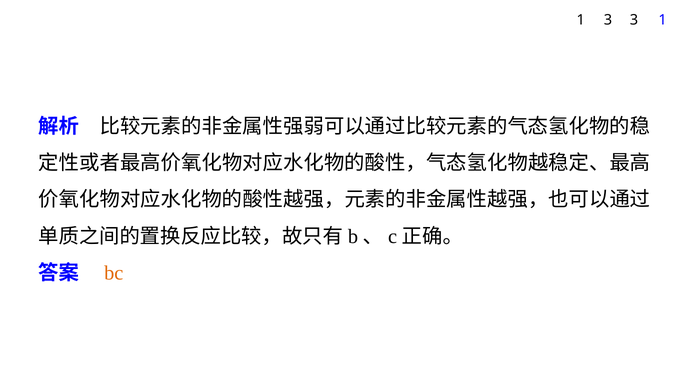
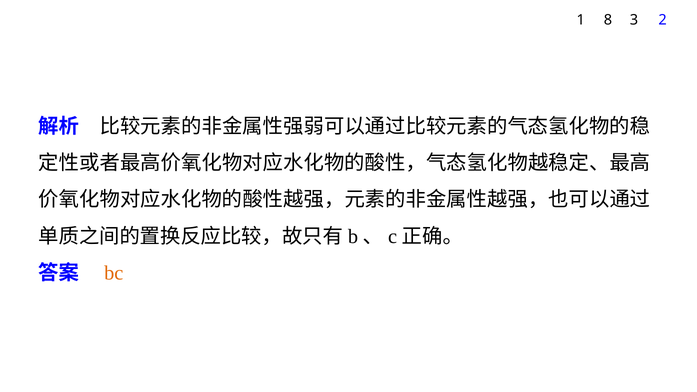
1 3: 3 -> 8
3 1: 1 -> 2
